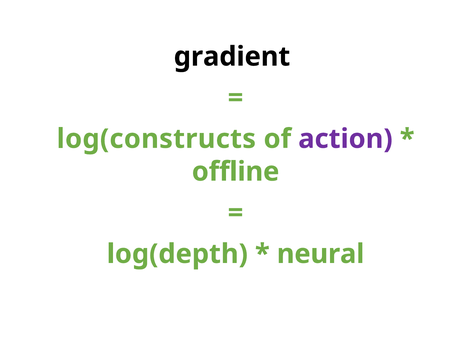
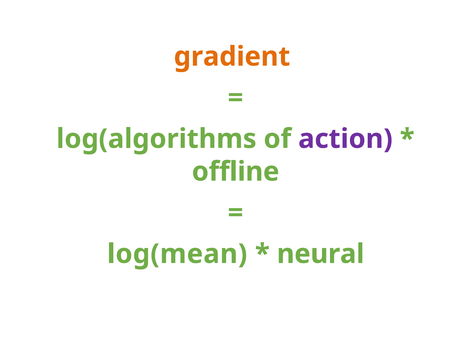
gradient colour: black -> orange
log(constructs: log(constructs -> log(algorithms
log(depth: log(depth -> log(mean
